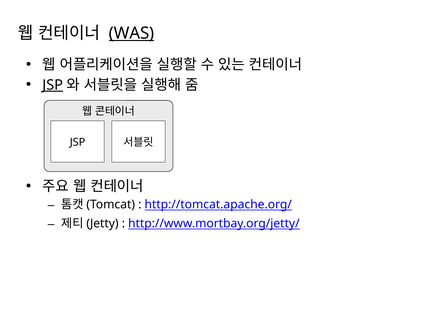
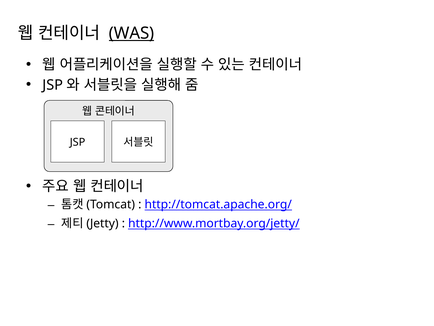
JSP at (53, 85) underline: present -> none
